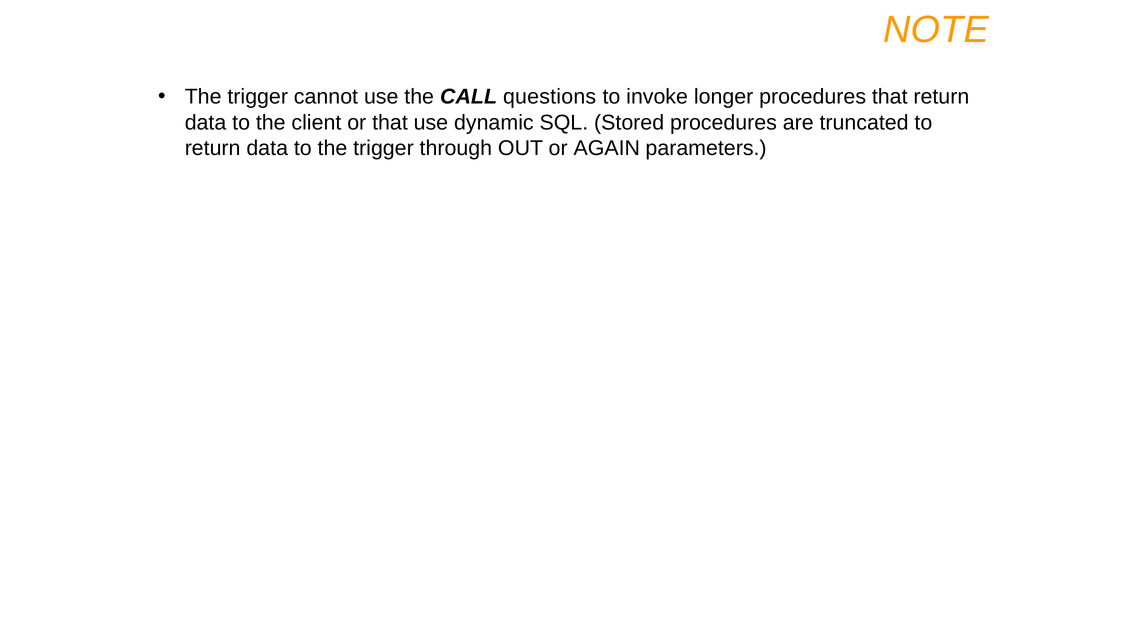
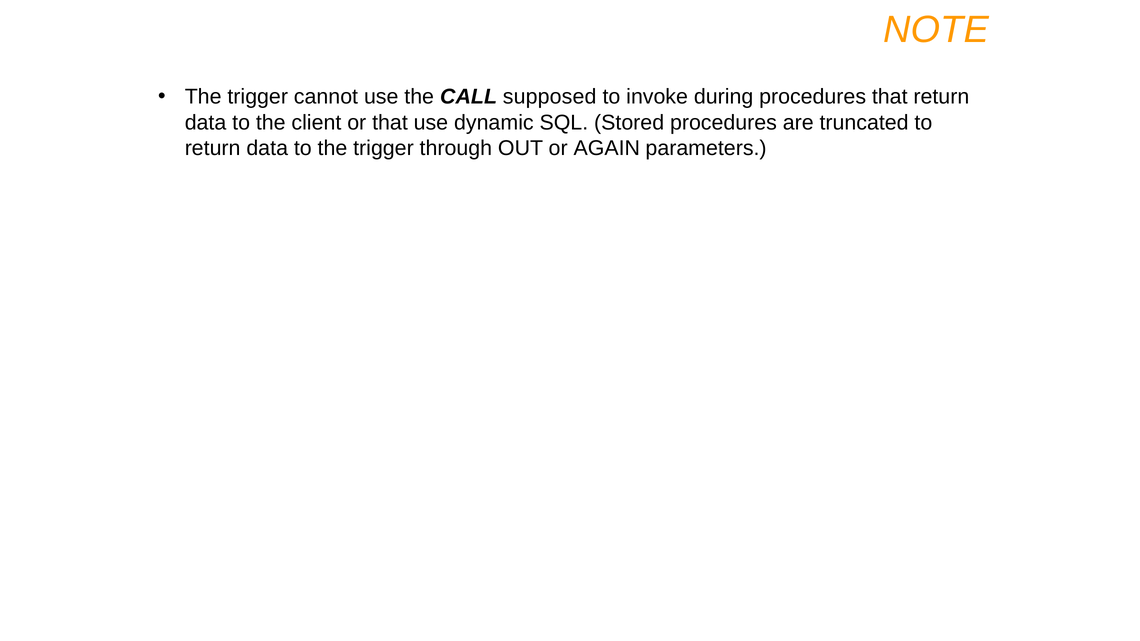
questions: questions -> supposed
longer: longer -> during
